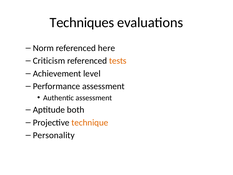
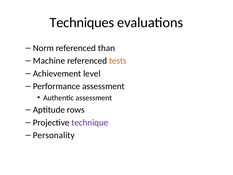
here: here -> than
Criticism: Criticism -> Machine
both: both -> rows
technique colour: orange -> purple
